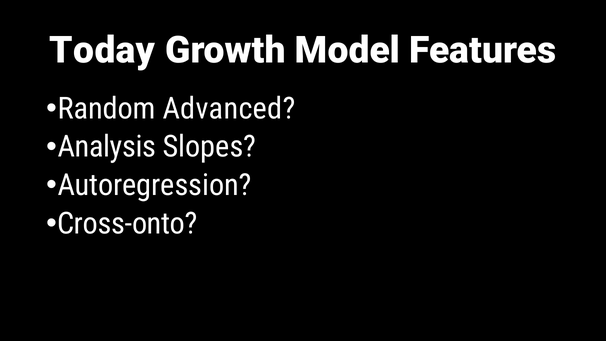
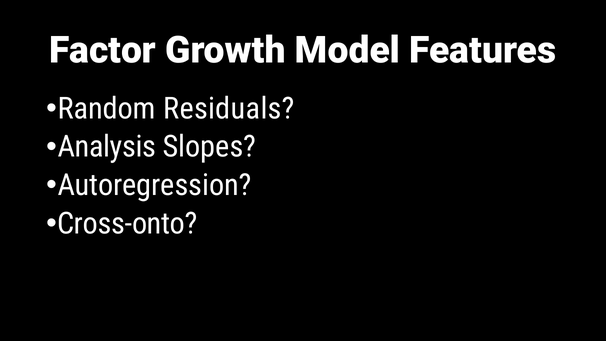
Today: Today -> Factor
Advanced: Advanced -> Residuals
